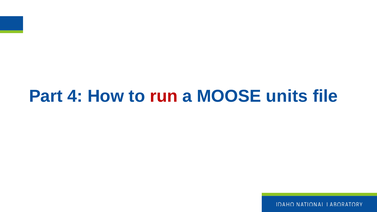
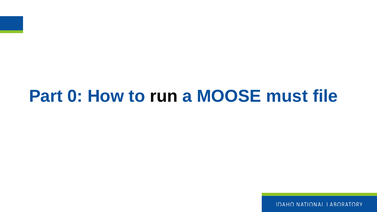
4: 4 -> 0
run colour: red -> black
units: units -> must
